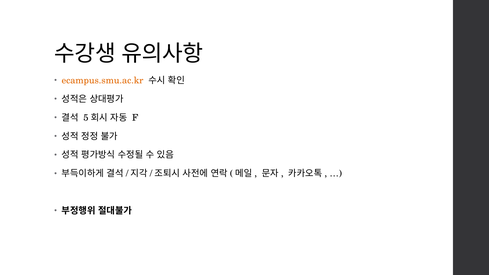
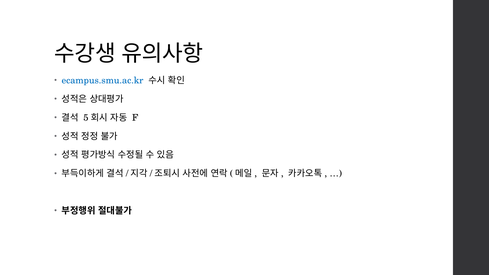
ecampus.smu.ac.kr colour: orange -> blue
